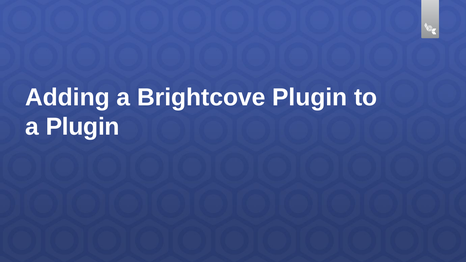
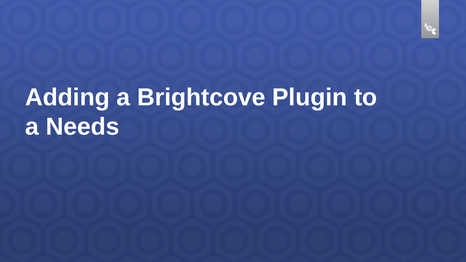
a Plugin: Plugin -> Needs
